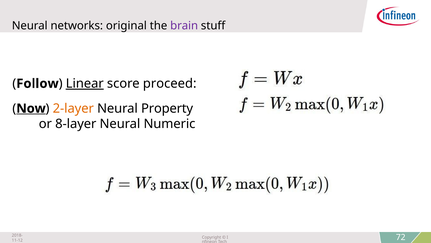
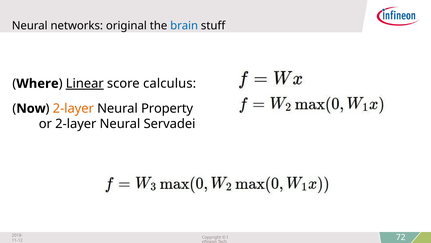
brain colour: purple -> blue
Follow: Follow -> Where
proceed: proceed -> calculus
Now underline: present -> none
or 8-layer: 8-layer -> 2-layer
Numeric: Numeric -> Servadei
